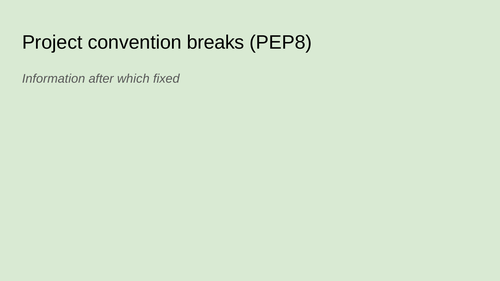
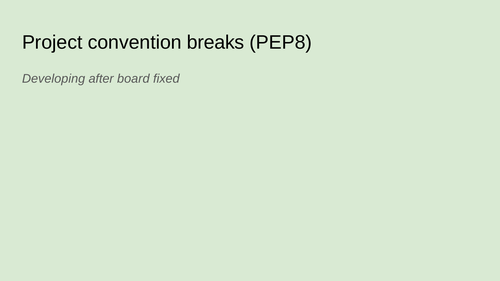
Information: Information -> Developing
which: which -> board
